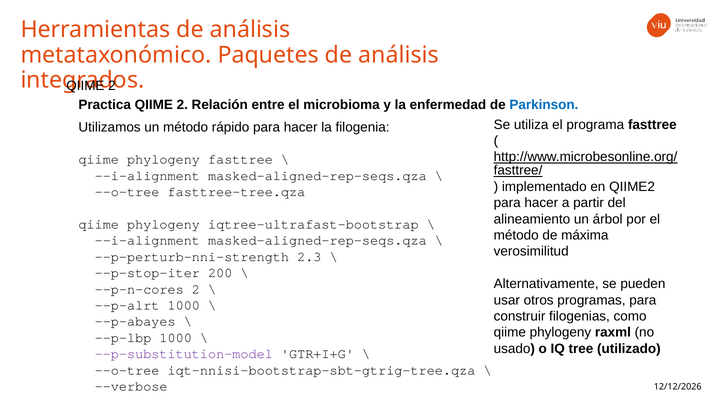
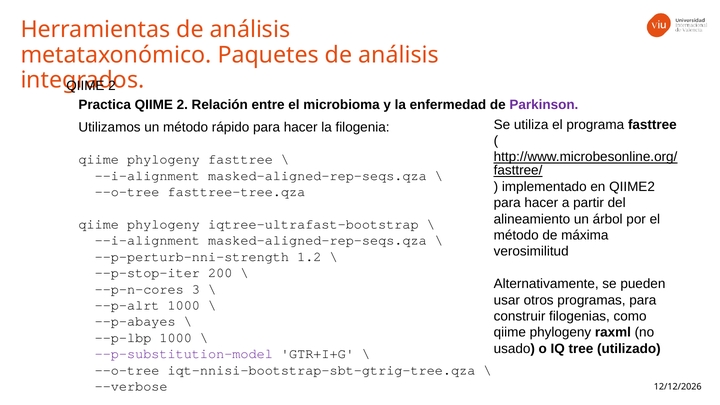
Parkinson colour: blue -> purple
2.3: 2.3 -> 1.2
--p-n-cores 2: 2 -> 3
